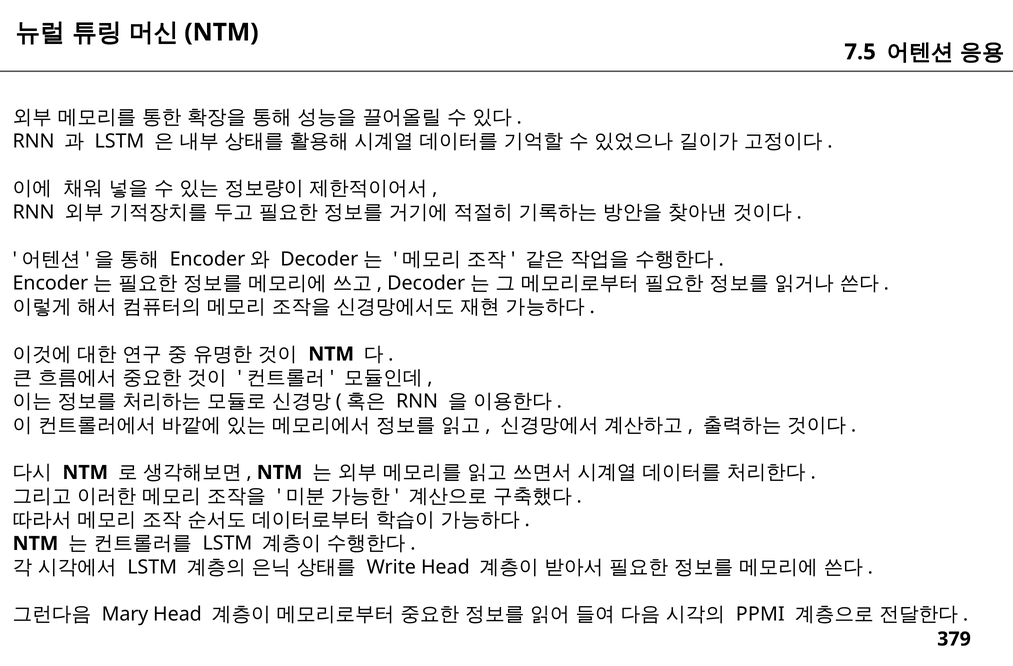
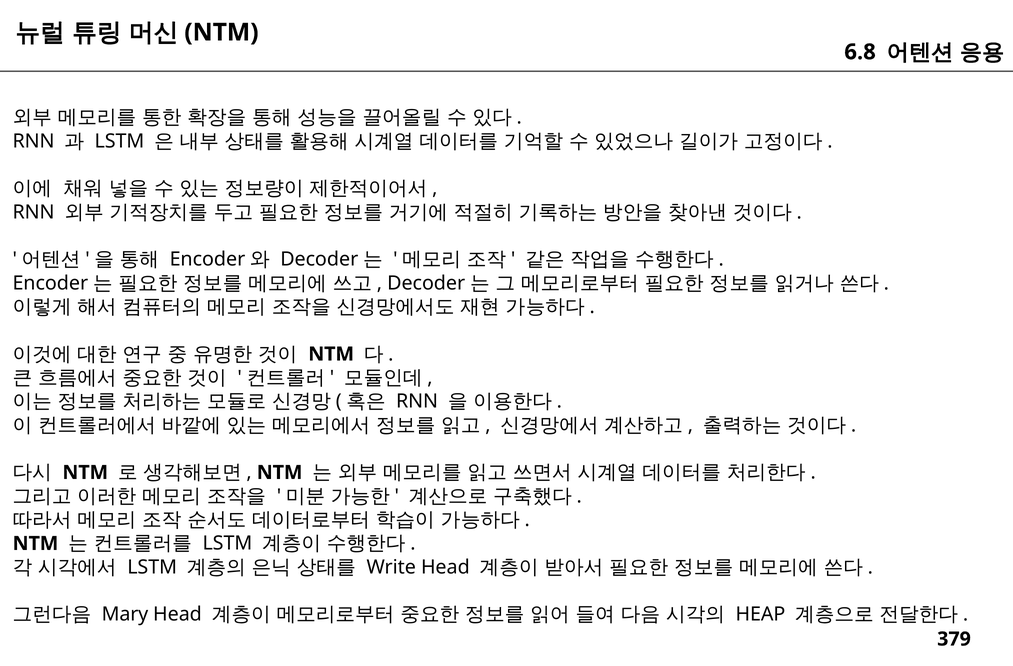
7.5: 7.5 -> 6.8
PPMI: PPMI -> HEAP
